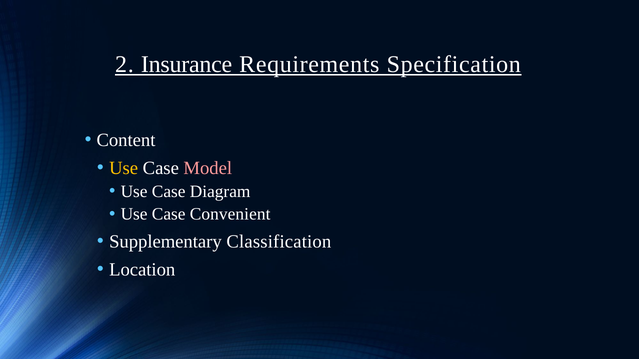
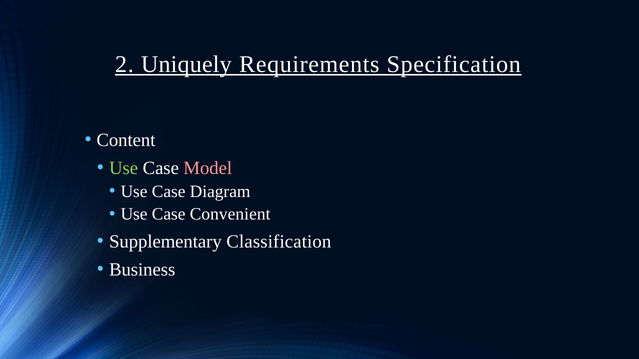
Insurance: Insurance -> Uniquely
Use at (124, 168) colour: yellow -> light green
Location: Location -> Business
